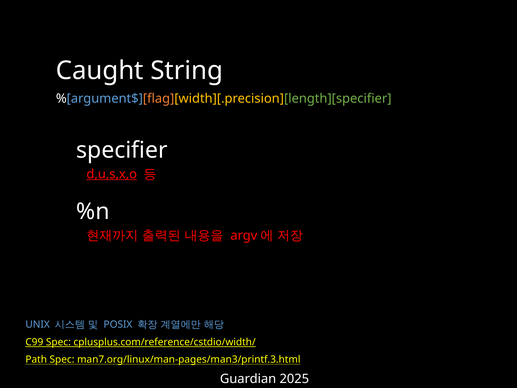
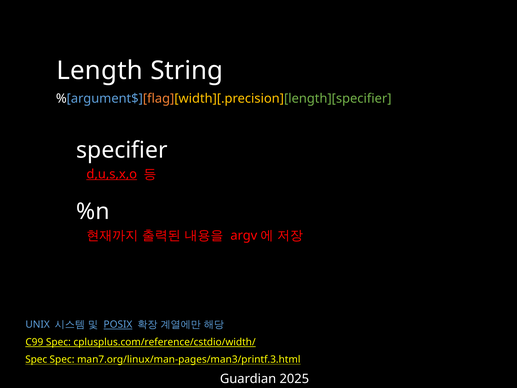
Caught: Caught -> Length
POSIX underline: none -> present
Path at (36, 359): Path -> Spec
